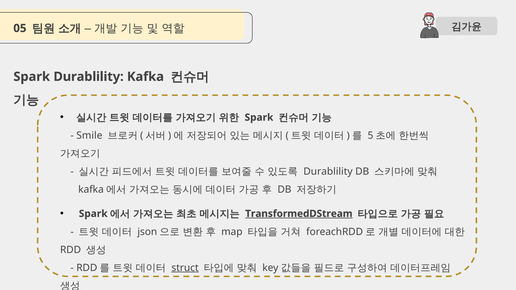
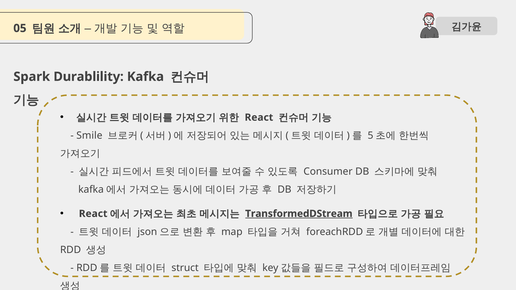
Spark at (259, 118): Spark -> React
Durablility at (328, 172): Durablility -> Consumer
Spark at (93, 214): Spark -> React
struct underline: present -> none
